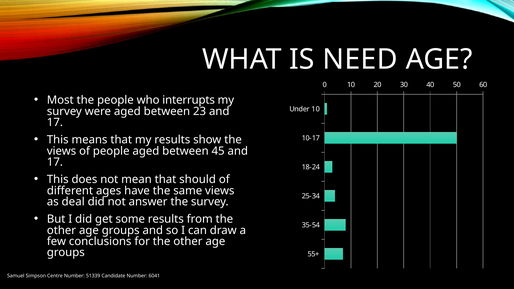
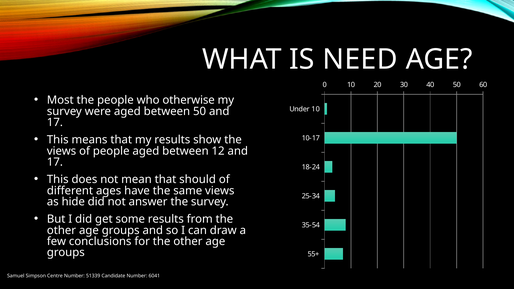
interrupts: interrupts -> otherwise
between 23: 23 -> 50
45: 45 -> 12
deal: deal -> hide
